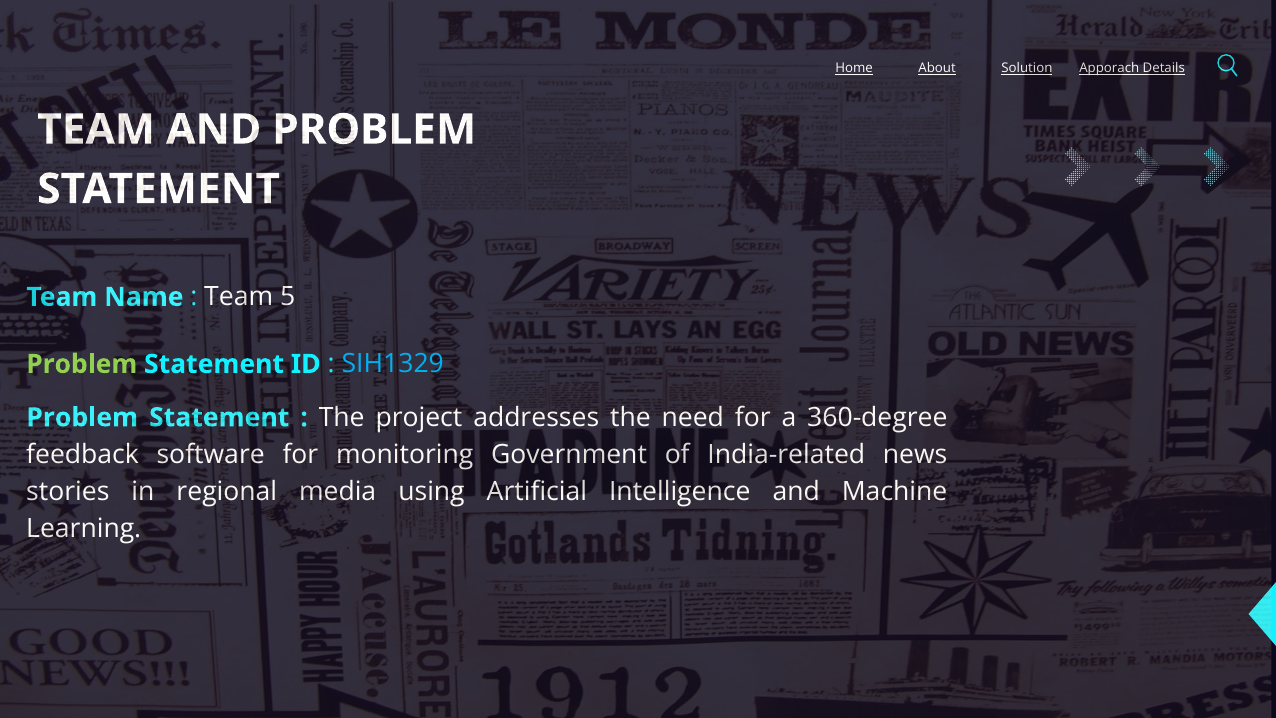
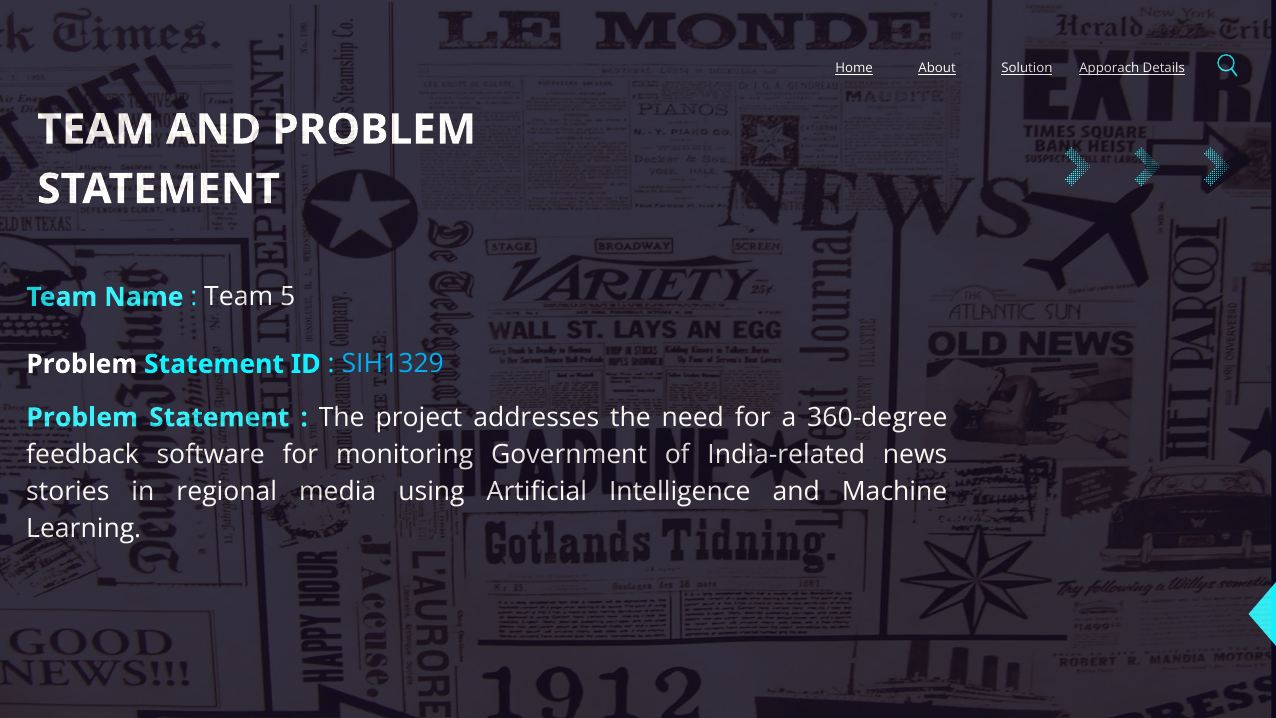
Problem at (82, 364) colour: light green -> white
